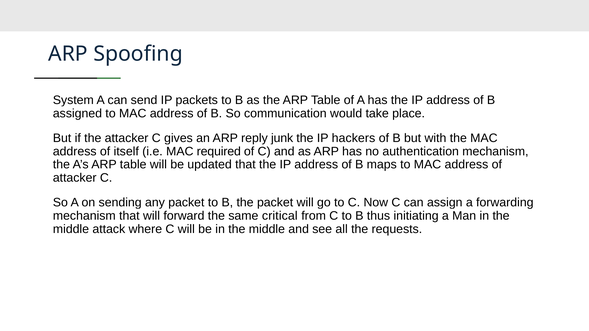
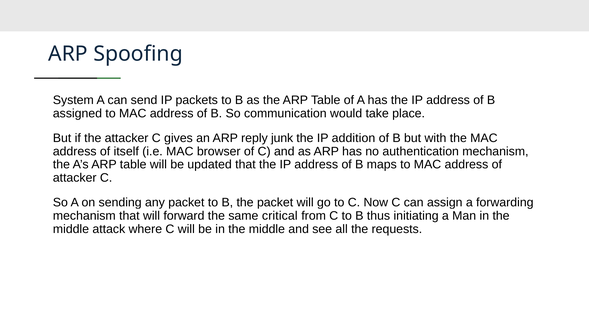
hackers: hackers -> addition
required: required -> browser
